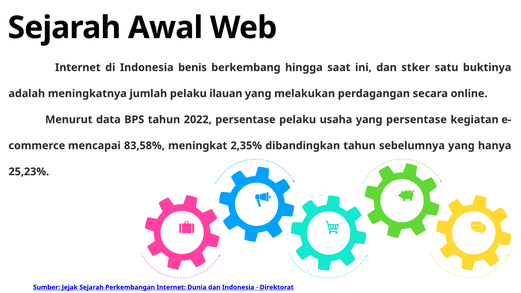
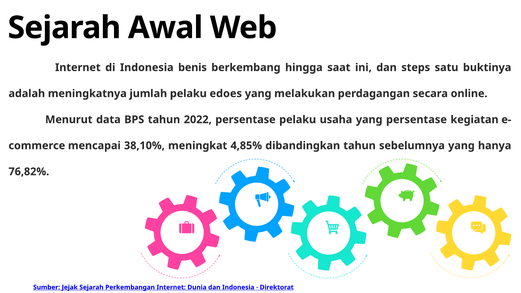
stker: stker -> steps
ilauan: ilauan -> edoes
83,58%: 83,58% -> 38,10%
2,35%: 2,35% -> 4,85%
25,23%: 25,23% -> 76,82%
